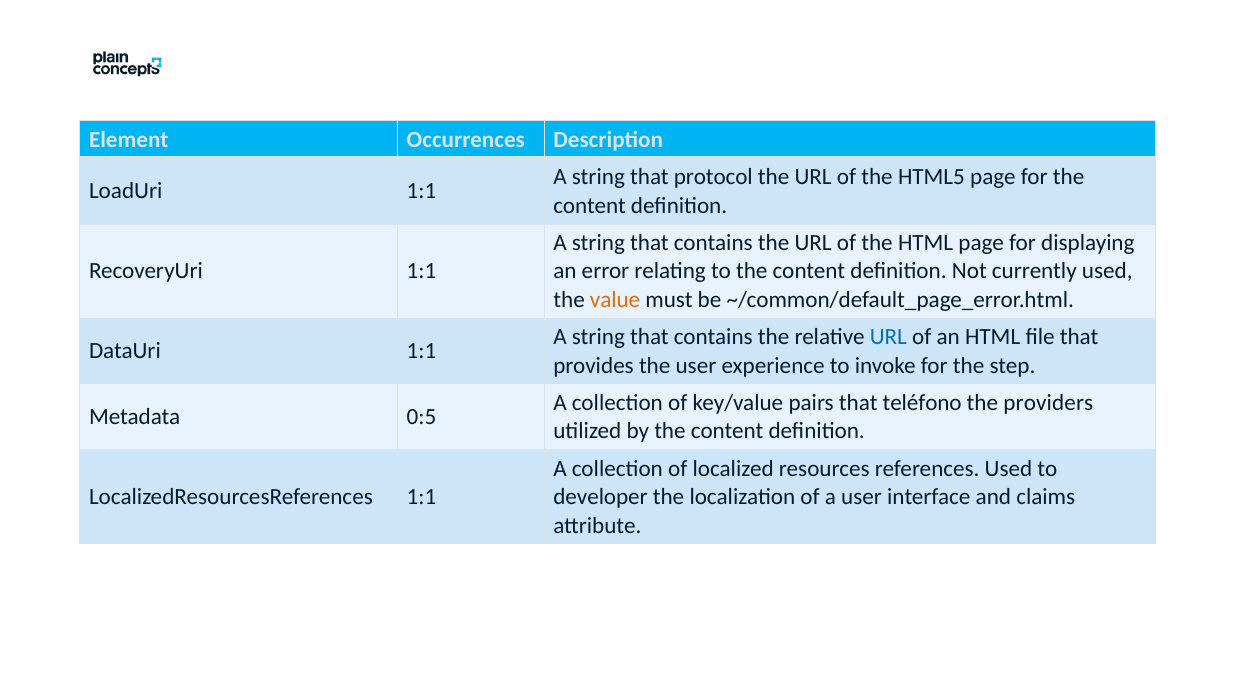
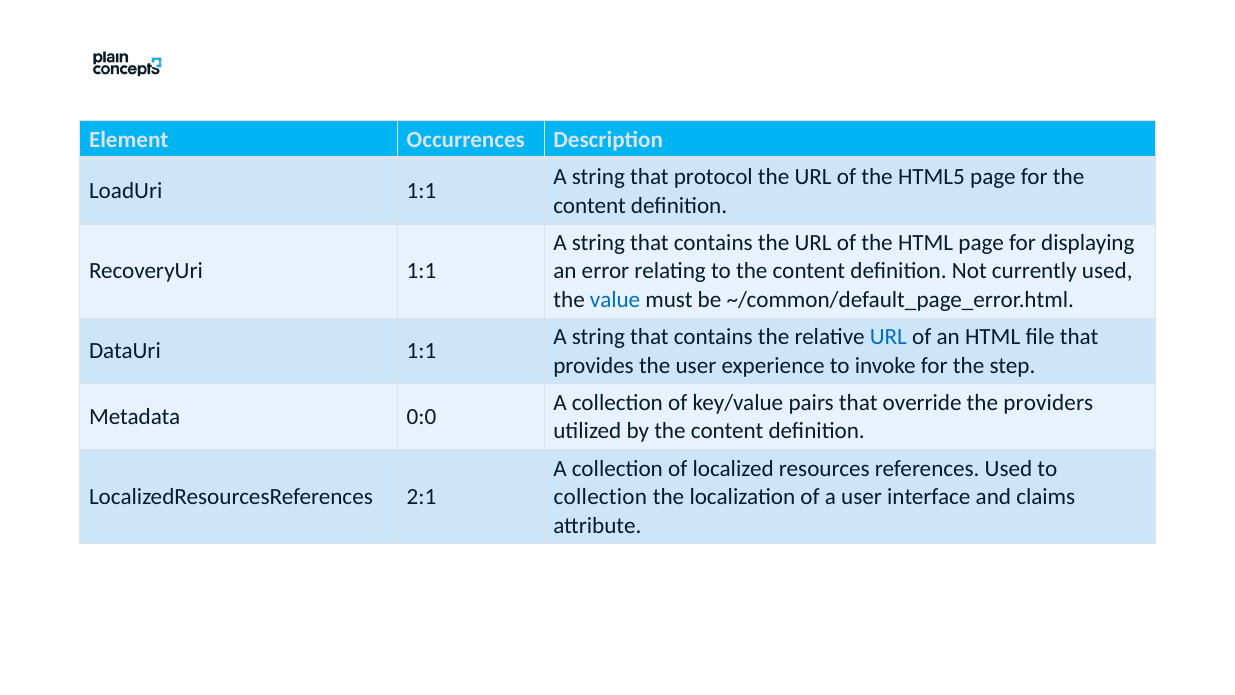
value colour: orange -> blue
teléfono: teléfono -> override
0:5: 0:5 -> 0:0
LocalizedResourcesReferences 1:1: 1:1 -> 2:1
developer at (601, 497): developer -> collection
